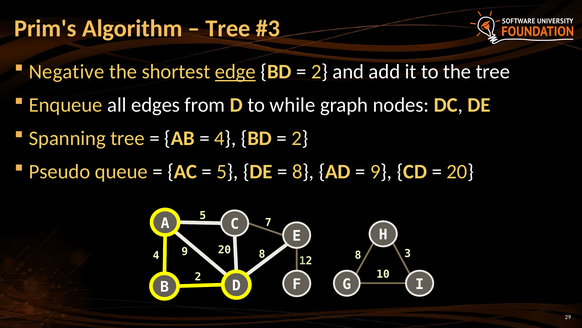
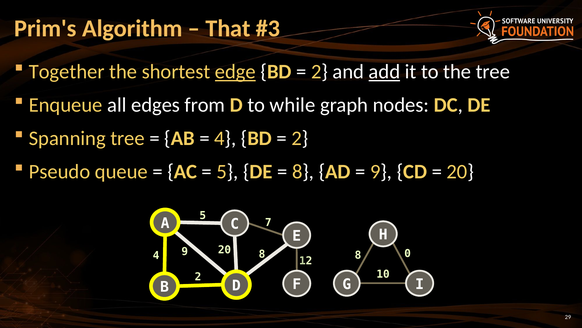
Tree at (228, 28): Tree -> That
Negative: Negative -> Together
add underline: none -> present
3: 3 -> 0
